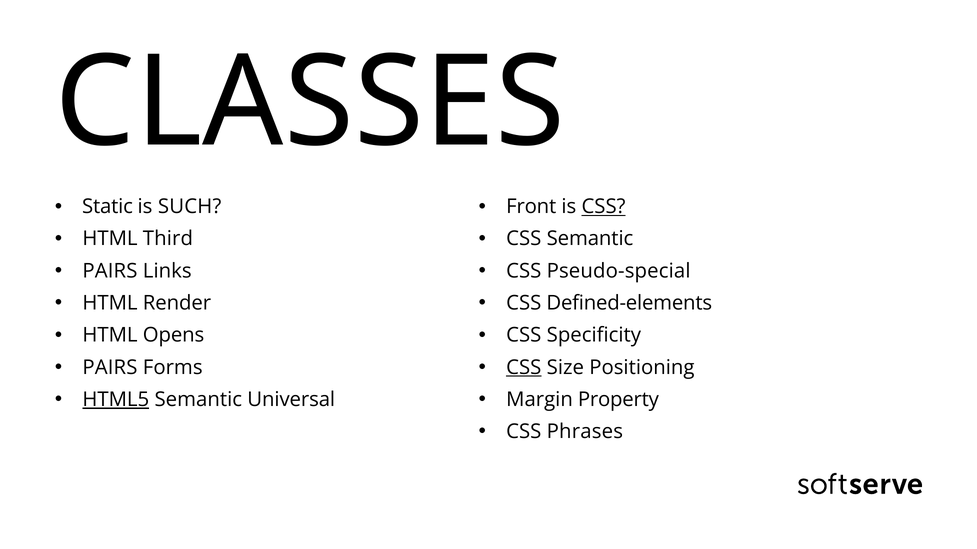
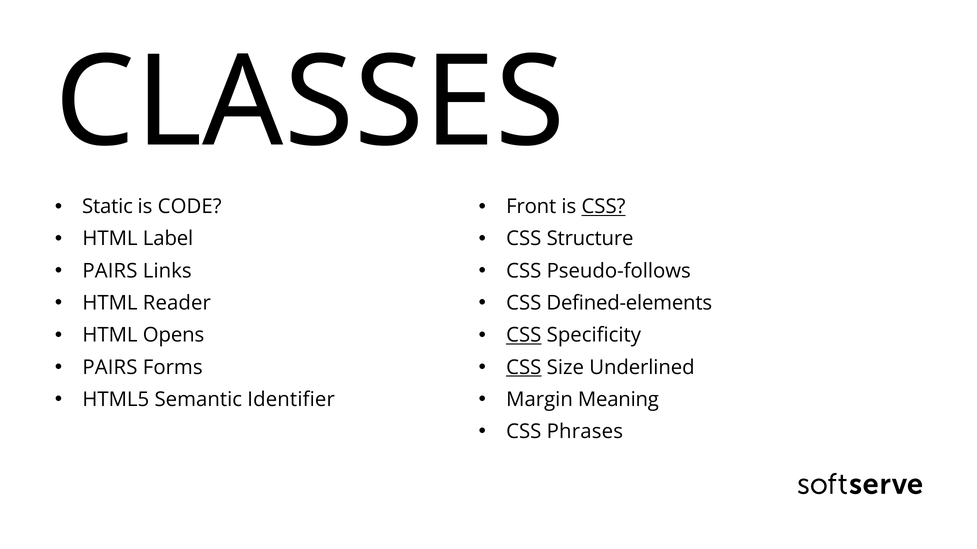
SUCH: SUCH -> CODE
Third: Third -> Label
CSS Semantic: Semantic -> Structure
Pseudo-special: Pseudo-special -> Pseudo-follows
Render: Render -> Reader
CSS at (524, 336) underline: none -> present
Positioning: Positioning -> Underlined
HTML5 underline: present -> none
Universal: Universal -> Identifier
Property: Property -> Meaning
